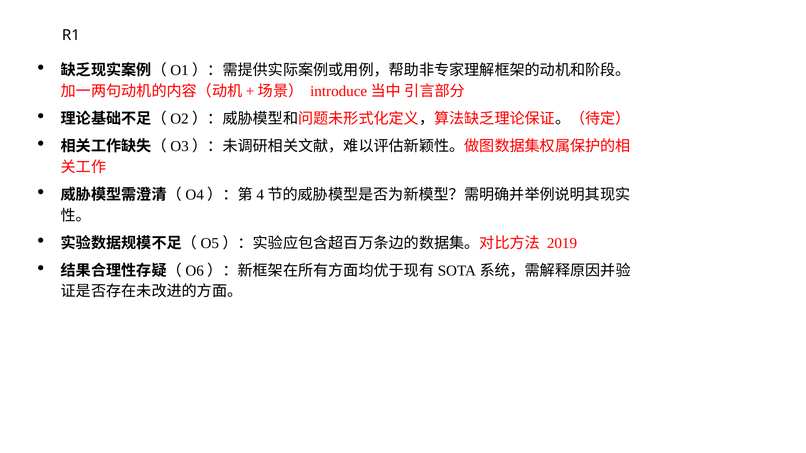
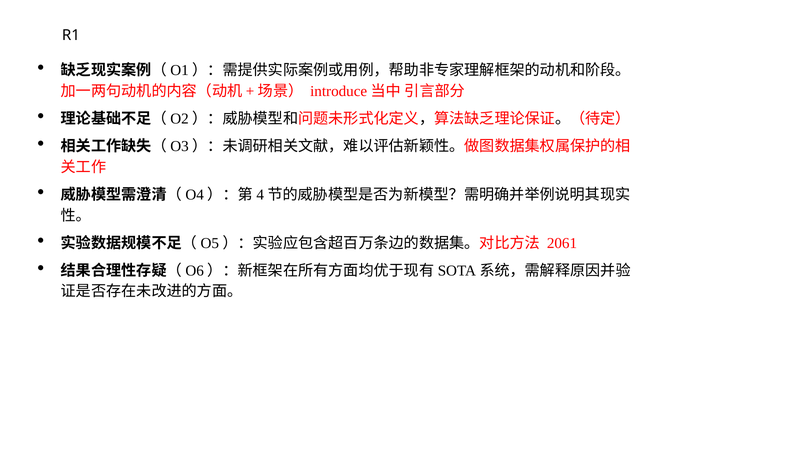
2019: 2019 -> 2061
